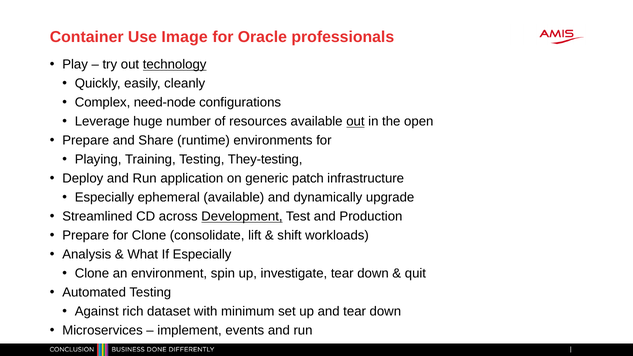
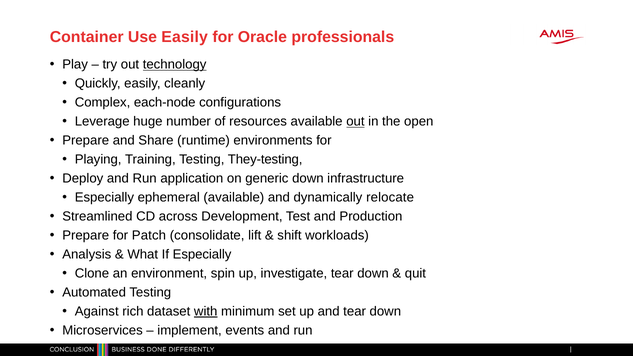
Use Image: Image -> Easily
need-node: need-node -> each-node
generic patch: patch -> down
upgrade: upgrade -> relocate
Development underline: present -> none
for Clone: Clone -> Patch
with underline: none -> present
